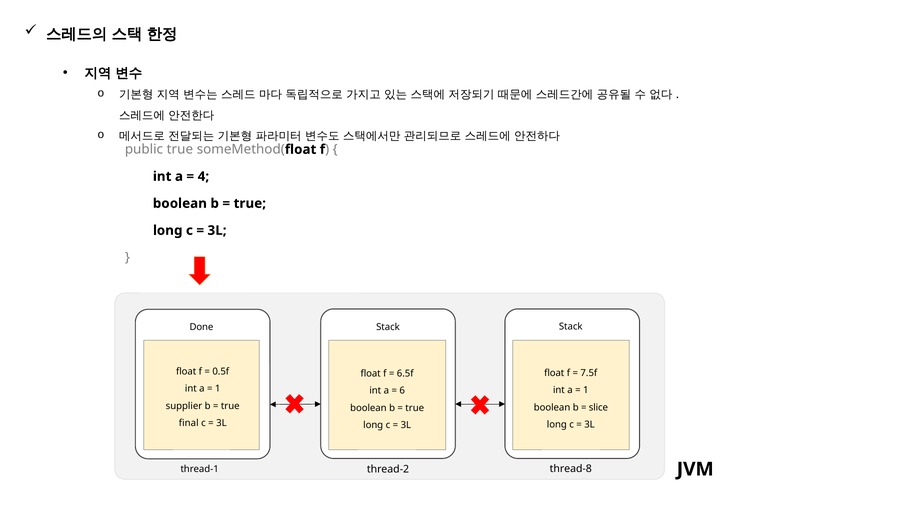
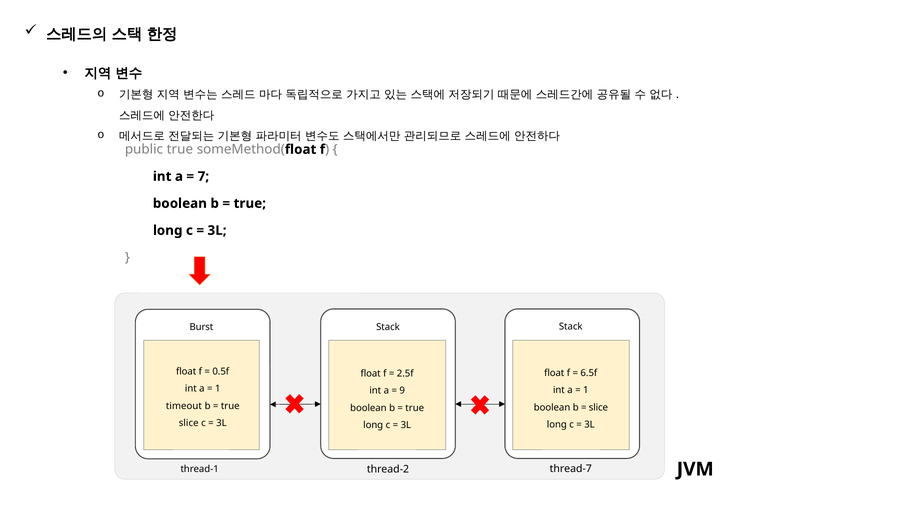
4: 4 -> 7
Done: Done -> Burst
7.5f: 7.5f -> 6.5f
6.5f: 6.5f -> 2.5f
6: 6 -> 9
supplier: supplier -> timeout
final at (189, 424): final -> slice
thread-8: thread-8 -> thread-7
